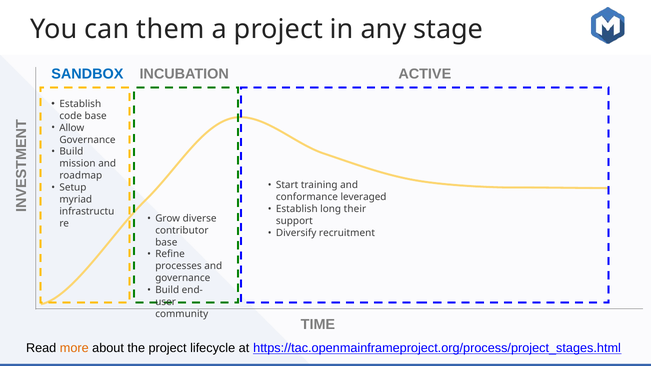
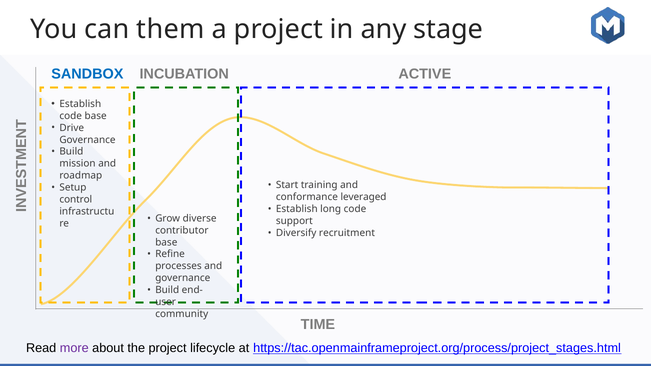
Allow: Allow -> Drive
myriad: myriad -> control
long their: their -> code
more colour: orange -> purple
